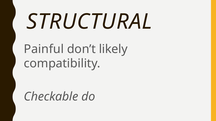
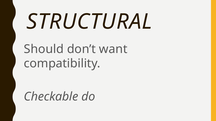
Painful: Painful -> Should
likely: likely -> want
